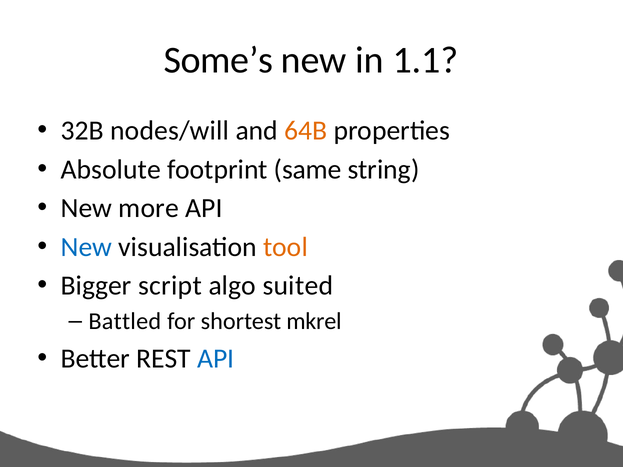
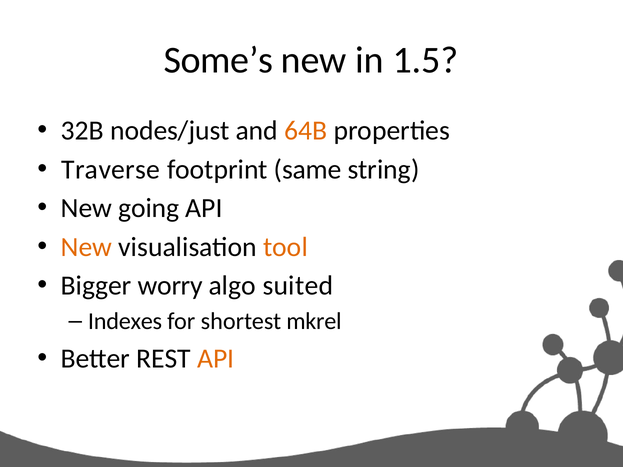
1.1: 1.1 -> 1.5
nodes/will: nodes/will -> nodes/just
Absolute: Absolute -> Traverse
more: more -> going
New at (86, 247) colour: blue -> orange
script: script -> worry
Battled: Battled -> Indexes
API at (216, 359) colour: blue -> orange
